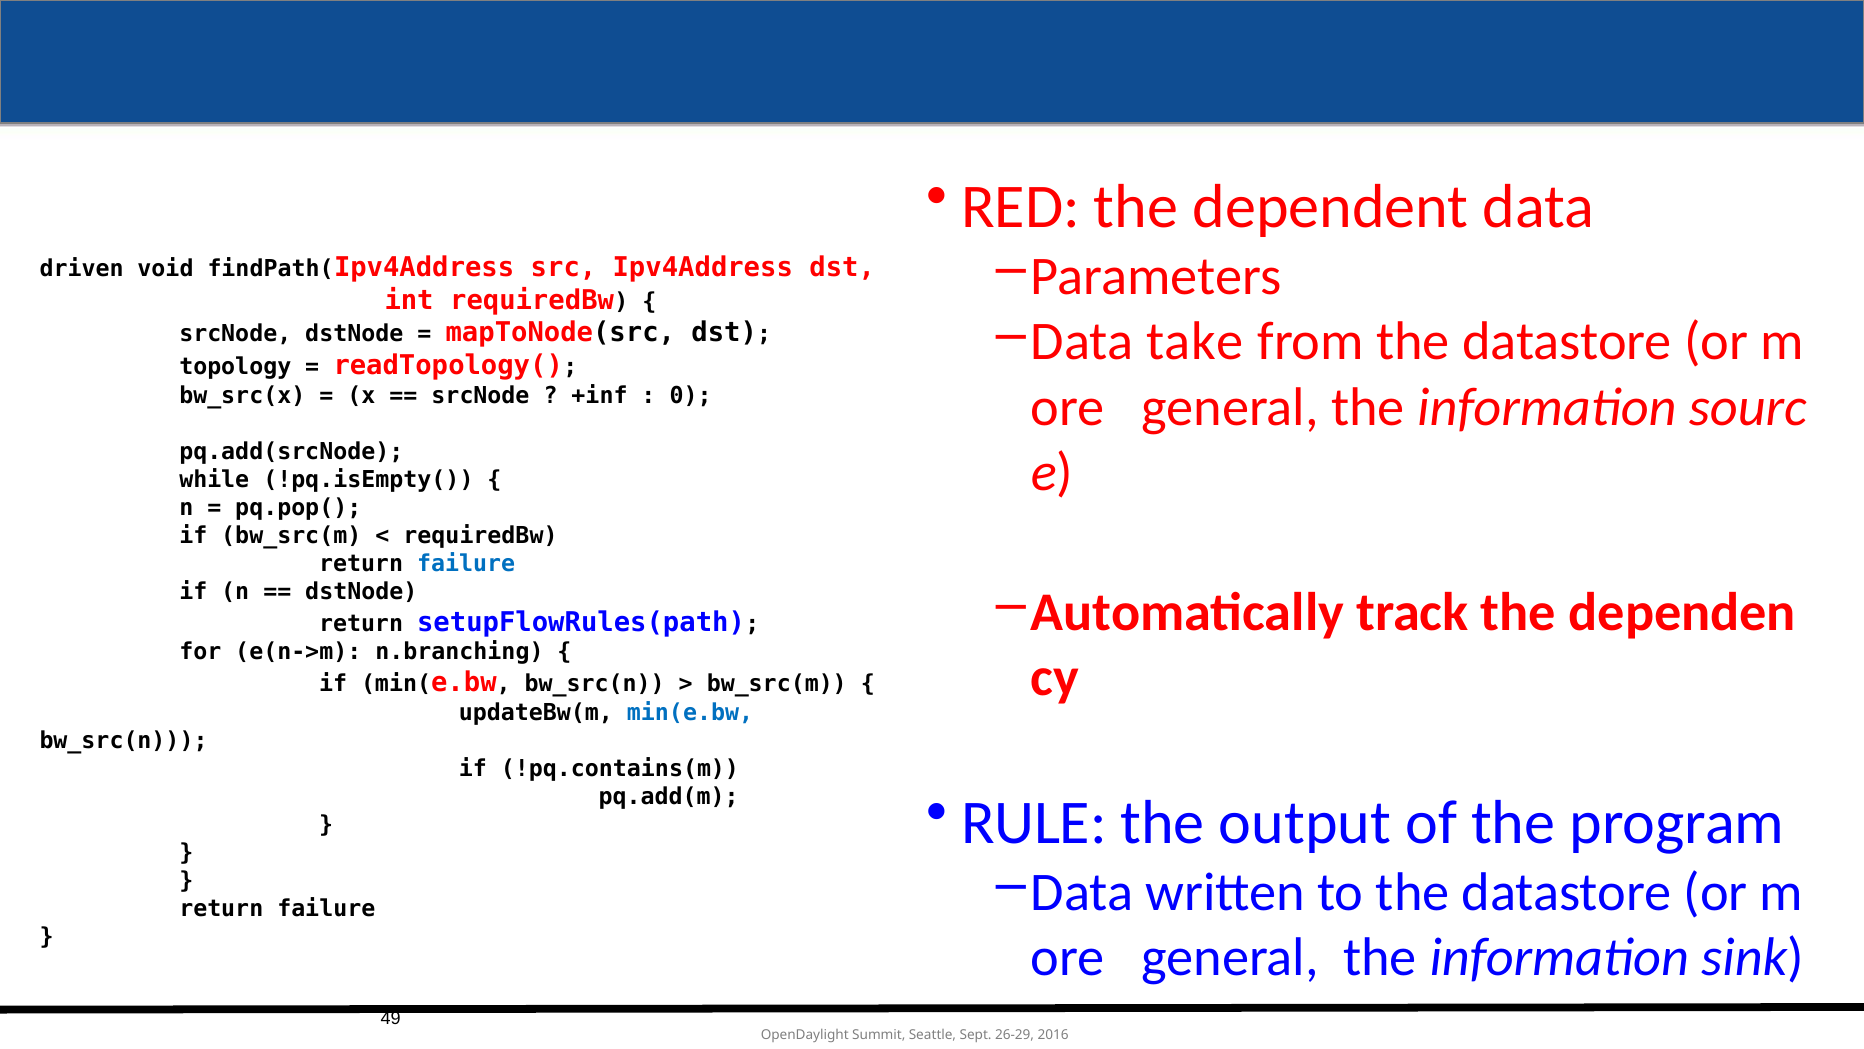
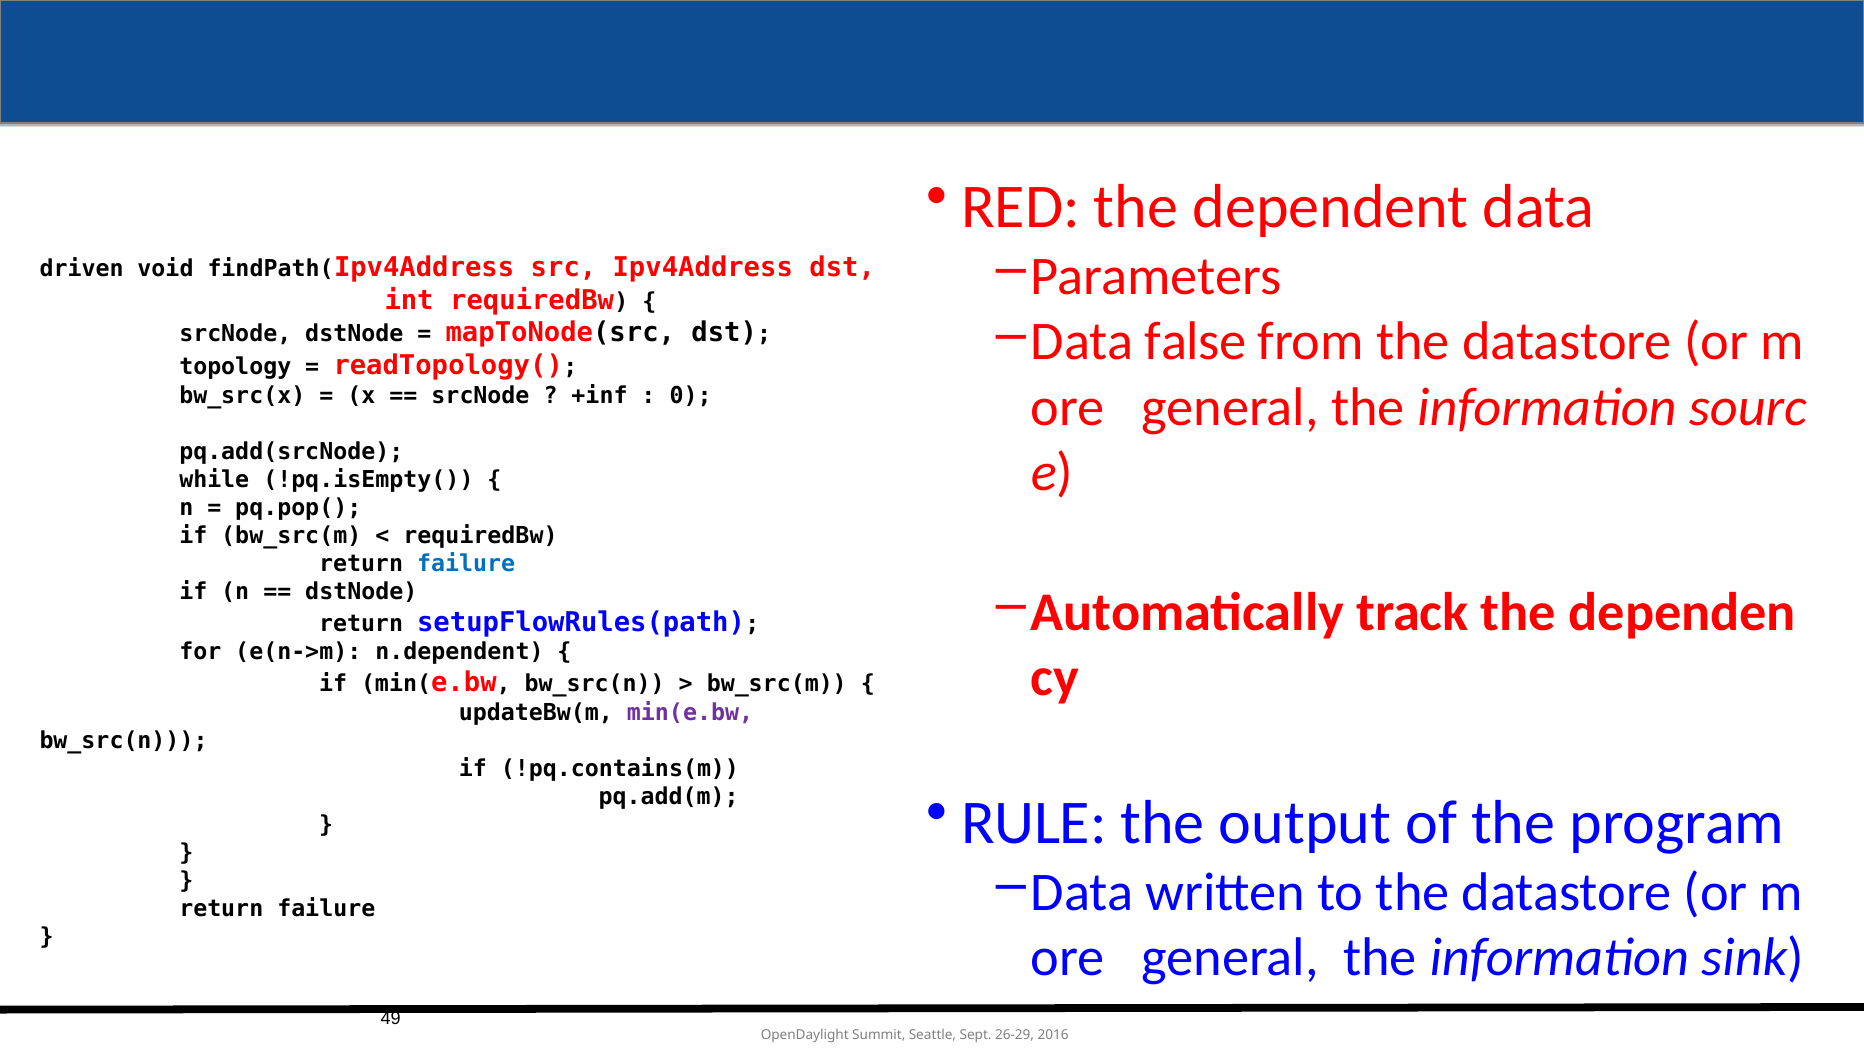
take: take -> false
n.branching: n.branching -> n.dependent
min(e.bw at (690, 712) colour: blue -> purple
